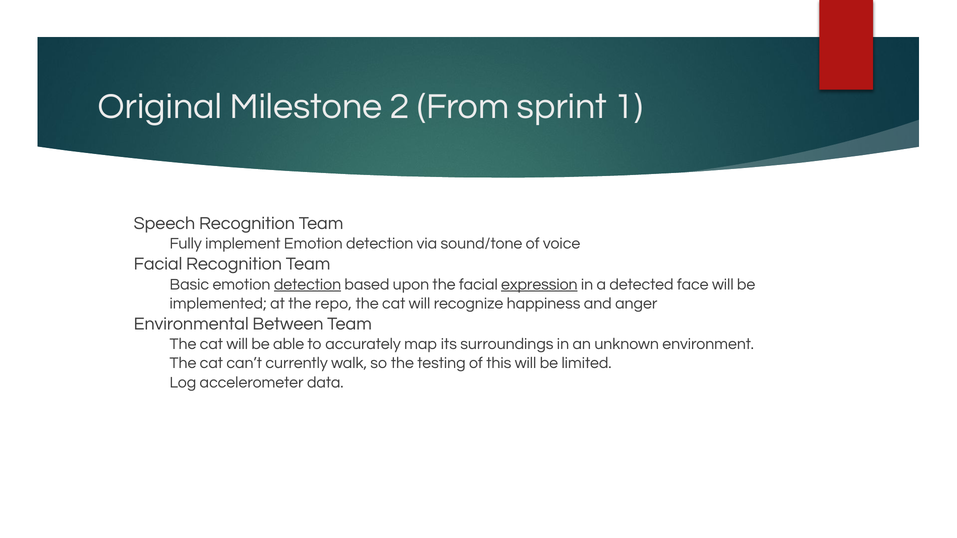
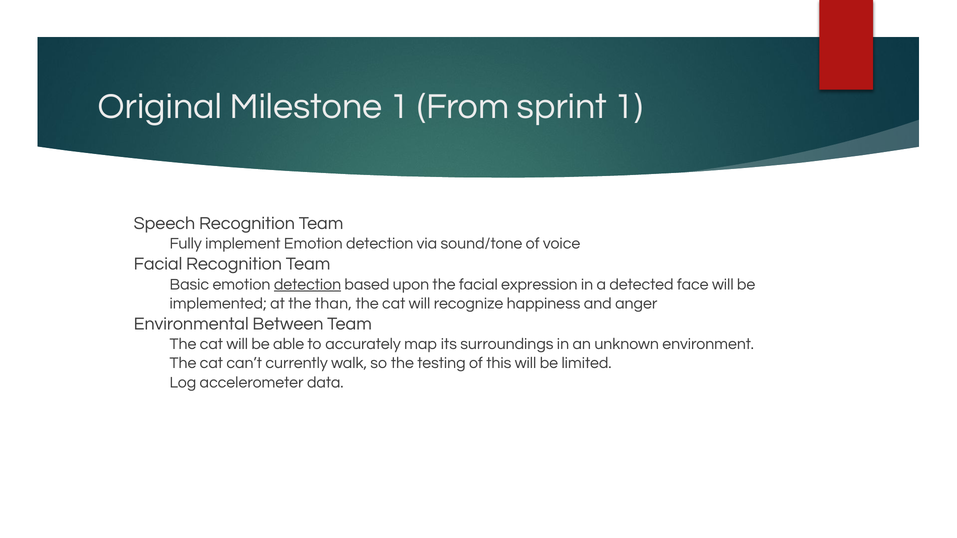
Milestone 2: 2 -> 1
expression underline: present -> none
repo: repo -> than
